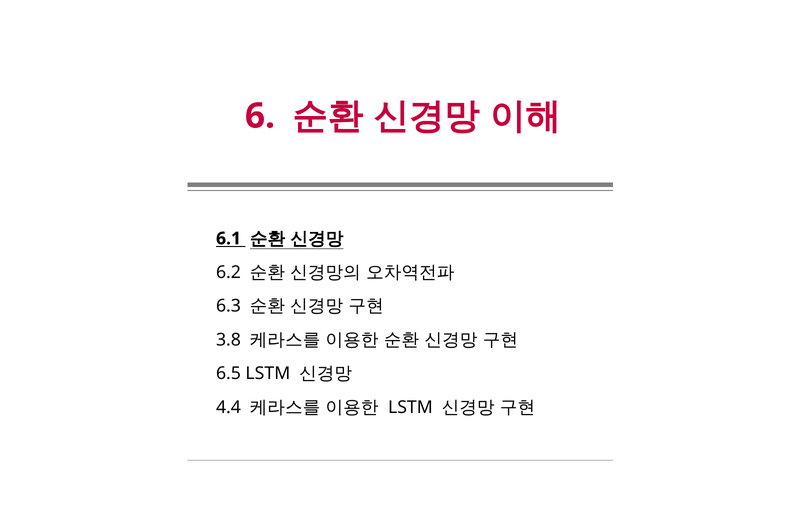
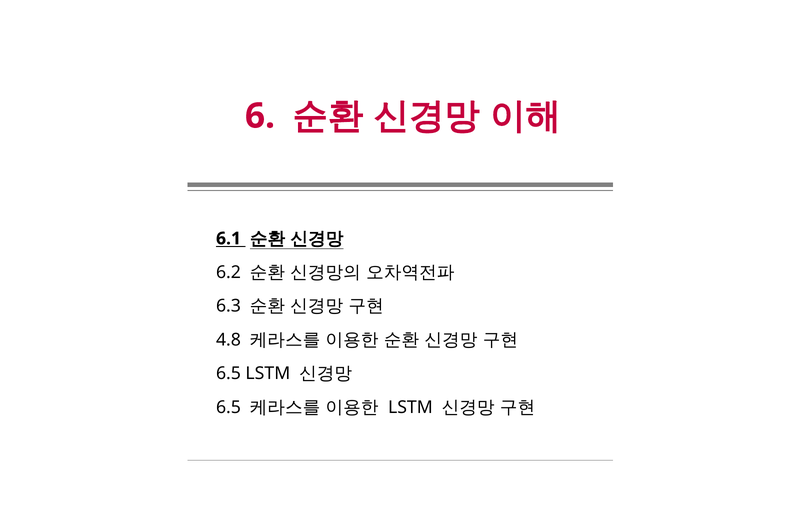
3.8: 3.8 -> 4.8
4.4 at (228, 407): 4.4 -> 6.5
